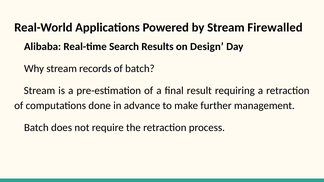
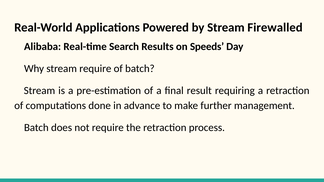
Design: Design -> Speeds
stream records: records -> require
